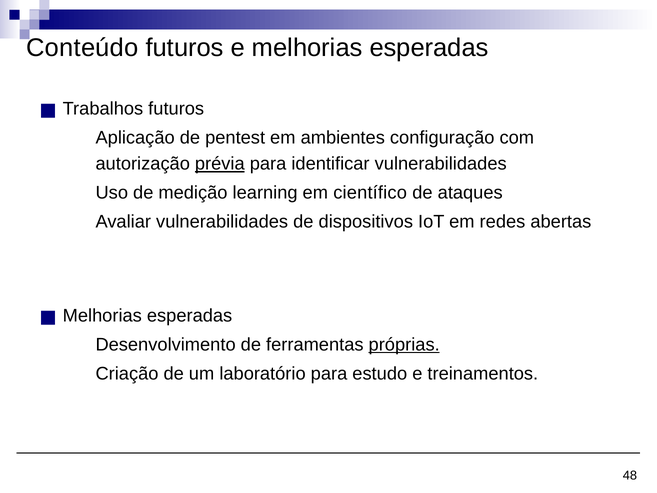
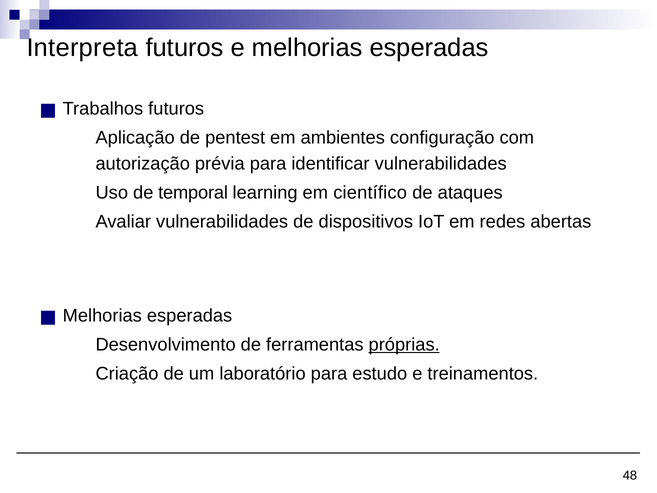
Conteúdo: Conteúdo -> Interpreta
prévia underline: present -> none
medição: medição -> temporal
